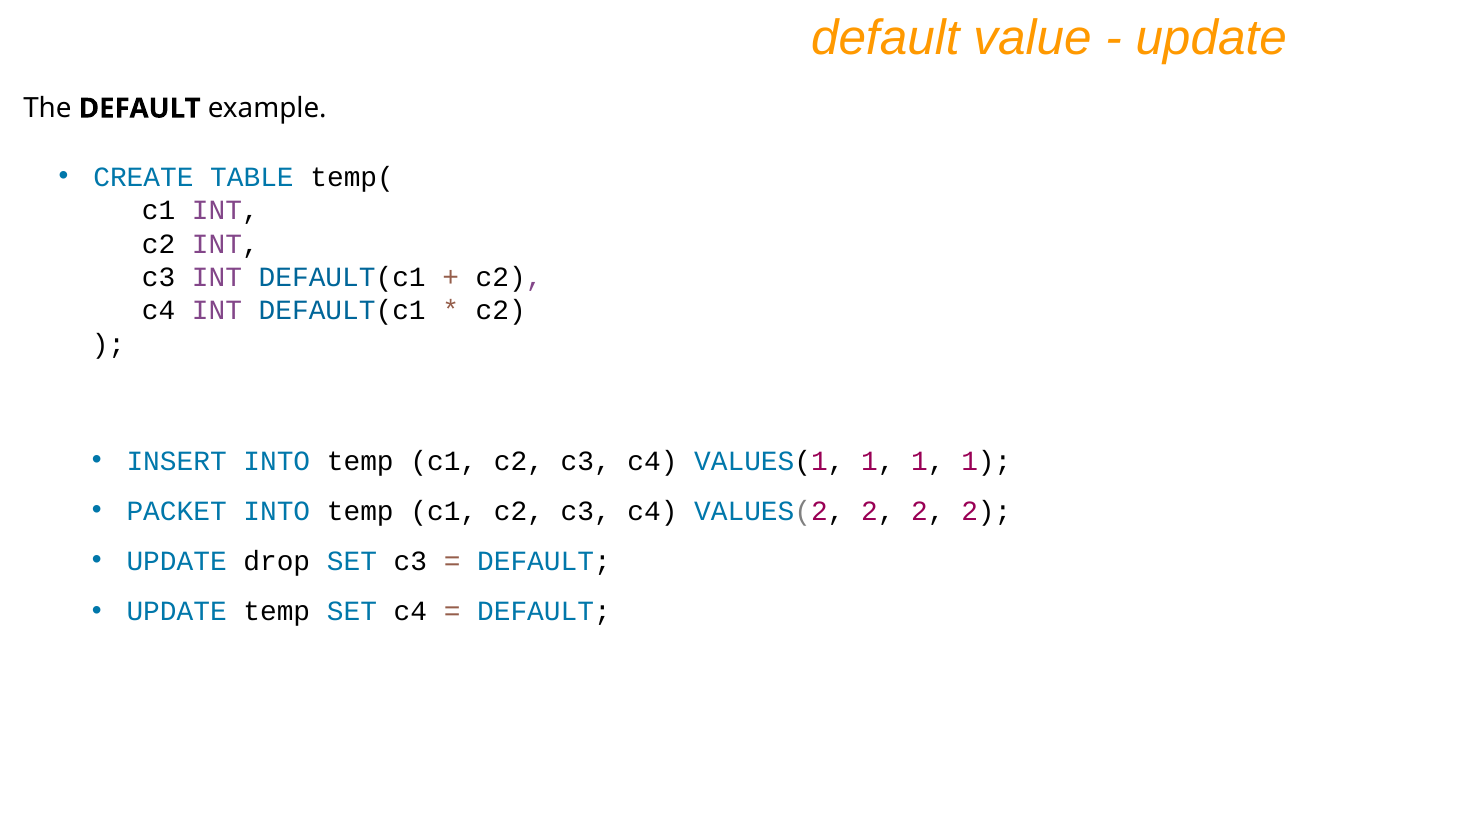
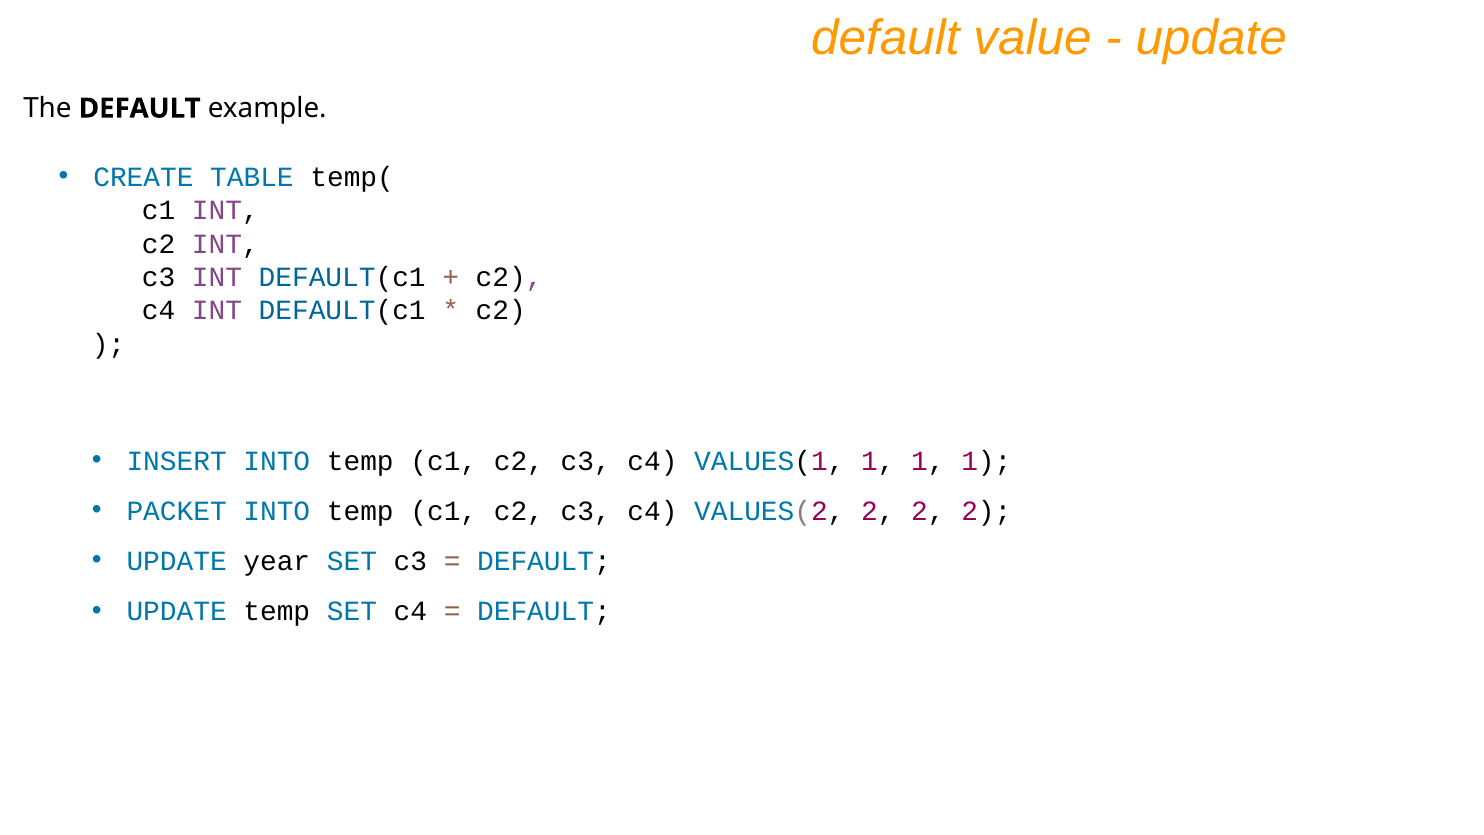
drop: drop -> year
